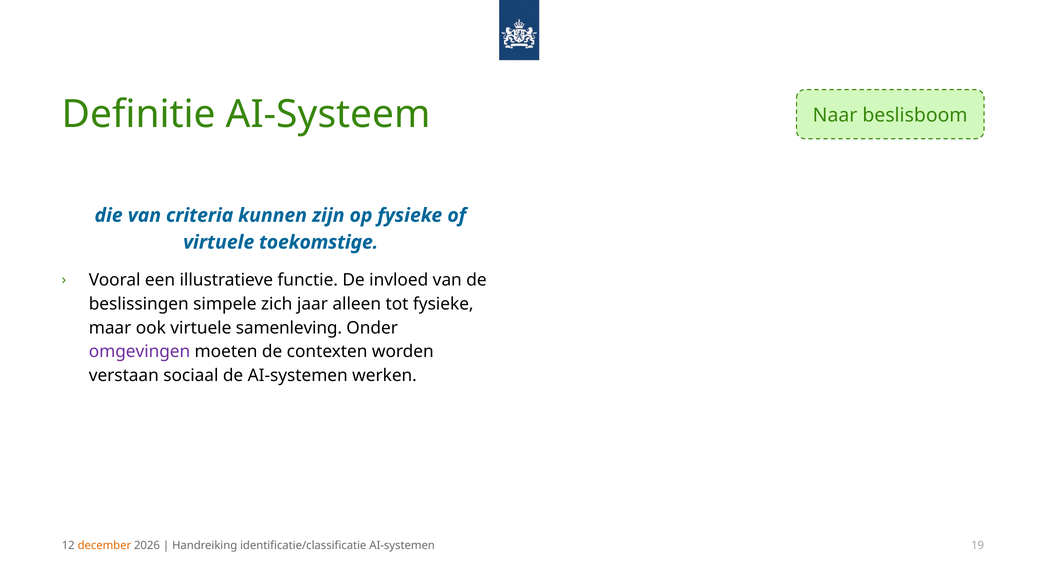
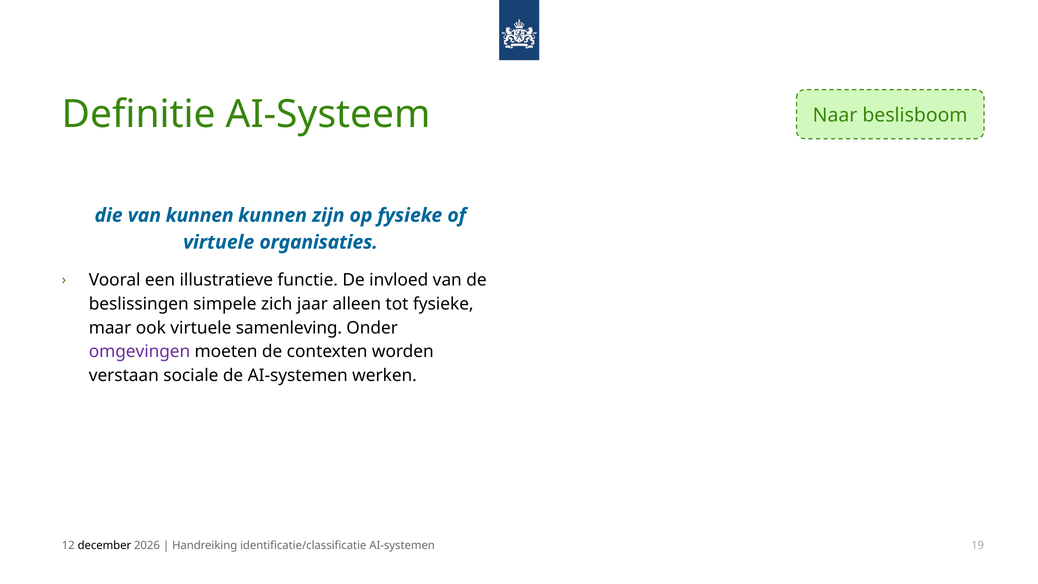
van criteria: criteria -> kunnen
toekomstige: toekomstige -> organisaties
sociaal: sociaal -> sociale
december colour: orange -> black
